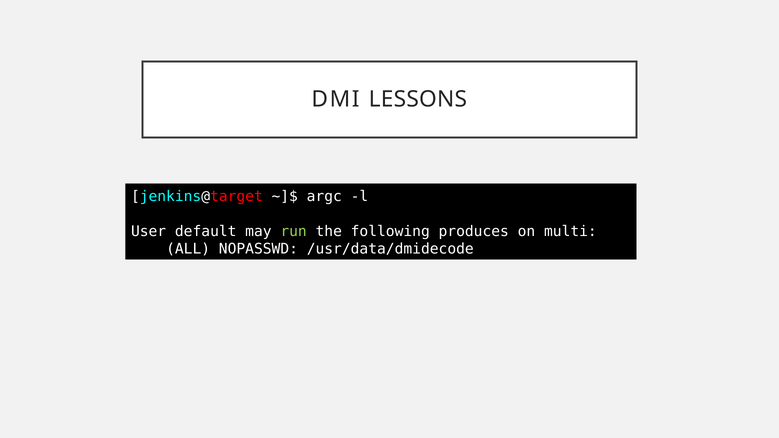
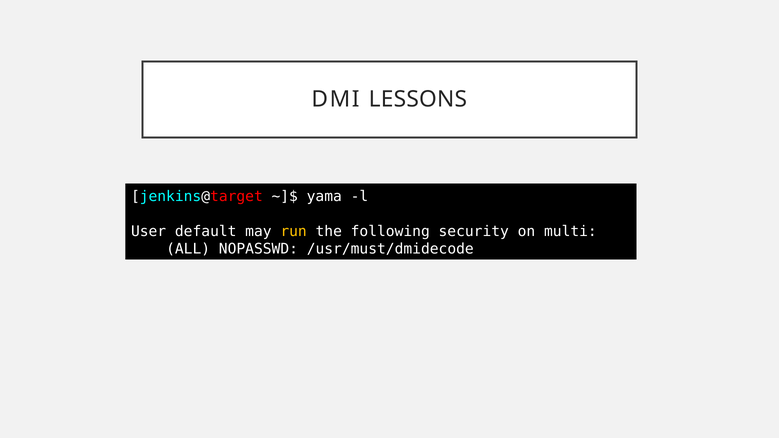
argc: argc -> yama
run colour: light green -> yellow
produces: produces -> security
/usr/data/dmidecode: /usr/data/dmidecode -> /usr/must/dmidecode
